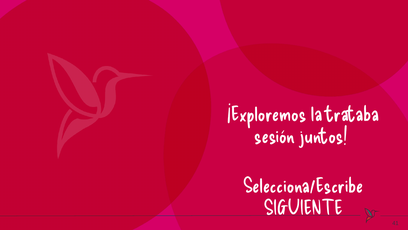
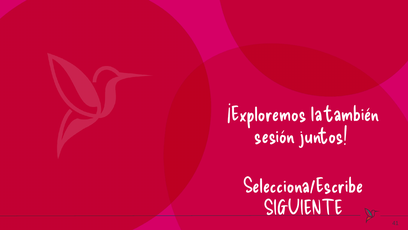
trataba: trataba -> también
